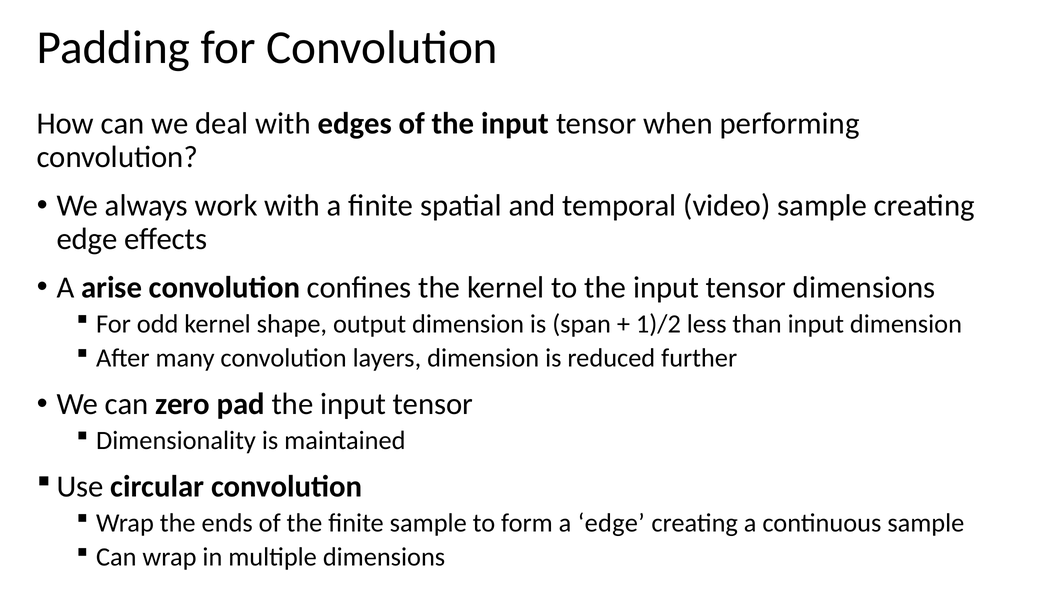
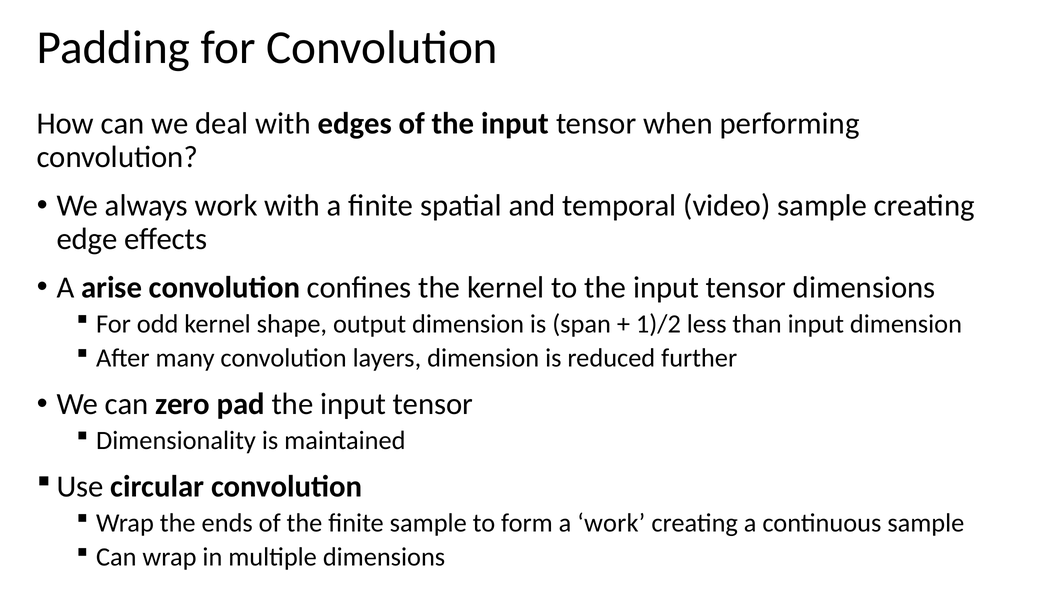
a edge: edge -> work
